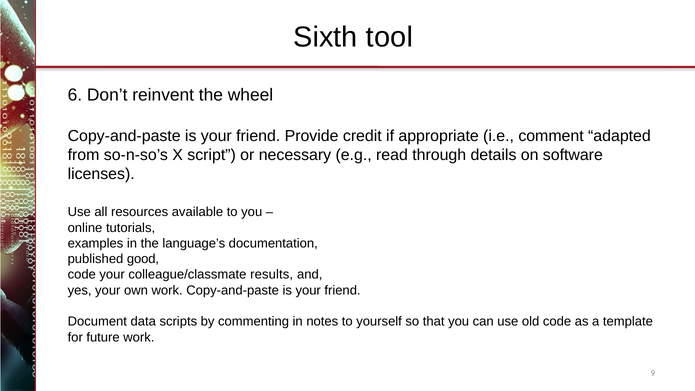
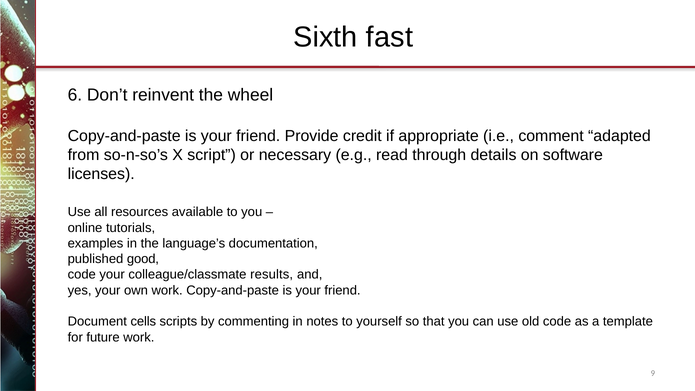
tool: tool -> fast
data: data -> cells
